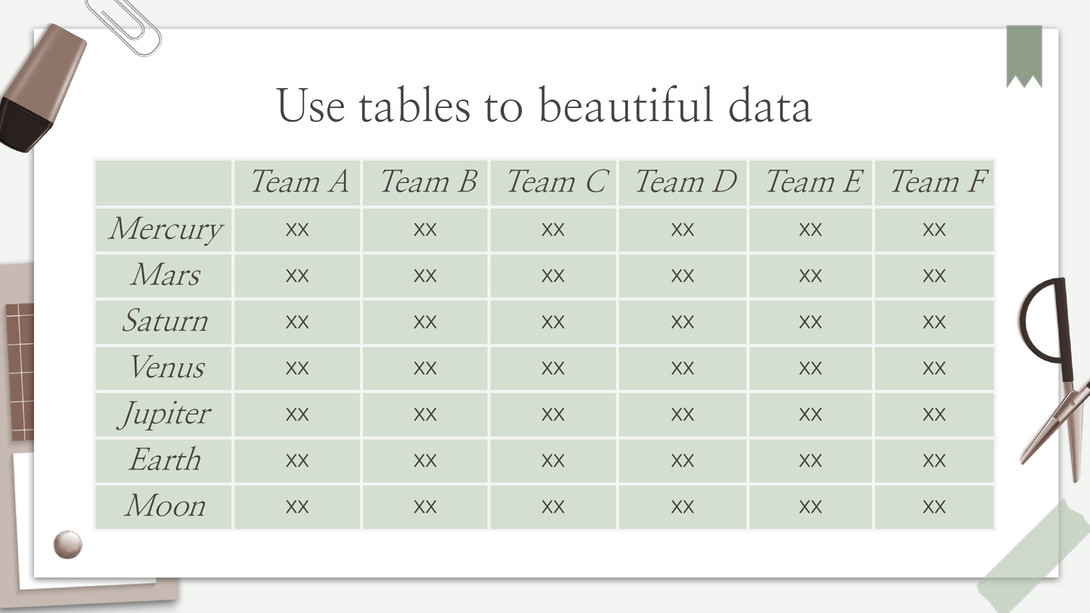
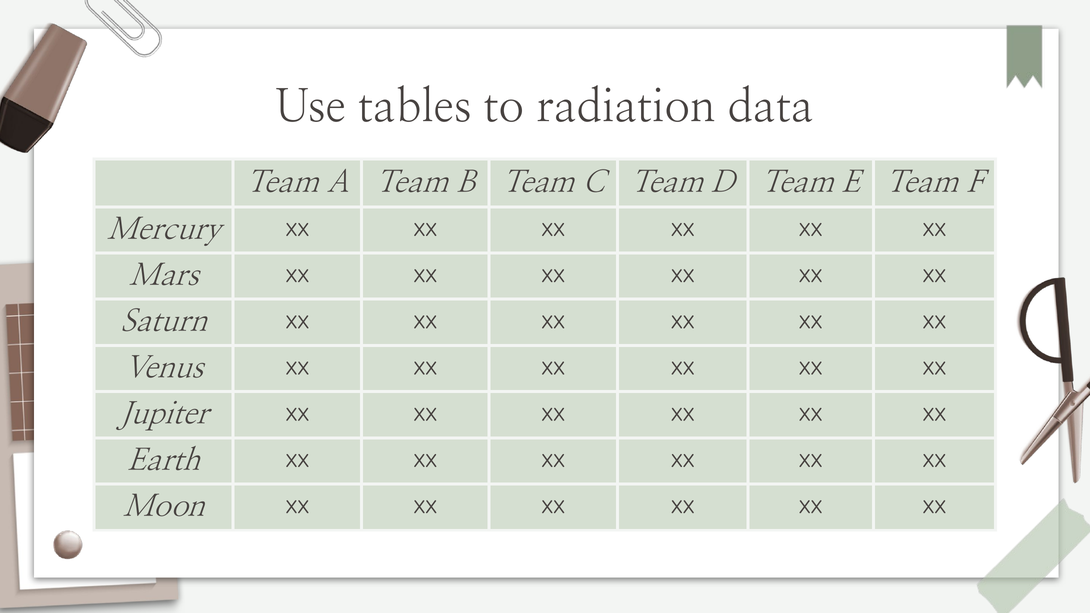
beautiful: beautiful -> radiation
